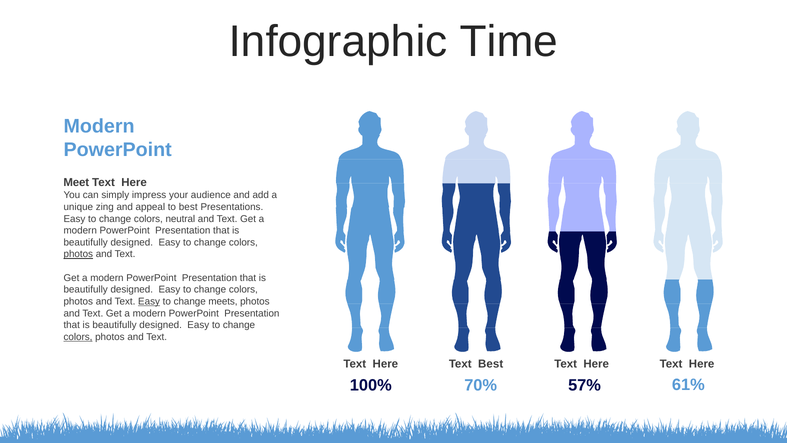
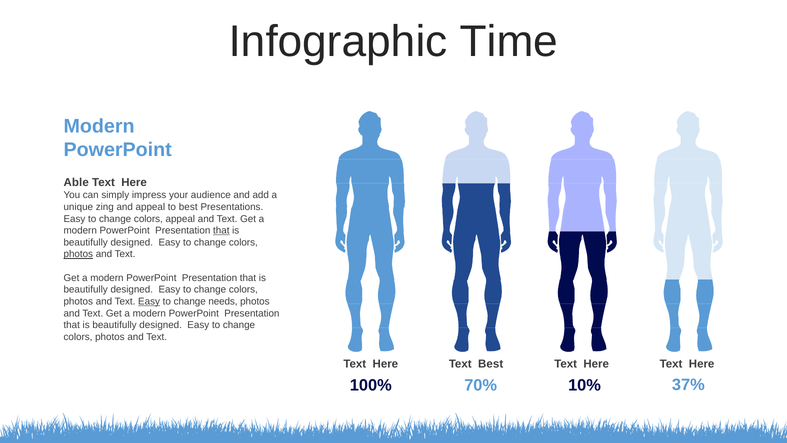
Meet: Meet -> Able
colors neutral: neutral -> appeal
that at (221, 230) underline: none -> present
meets: meets -> needs
colors at (78, 337) underline: present -> none
57%: 57% -> 10%
61%: 61% -> 37%
